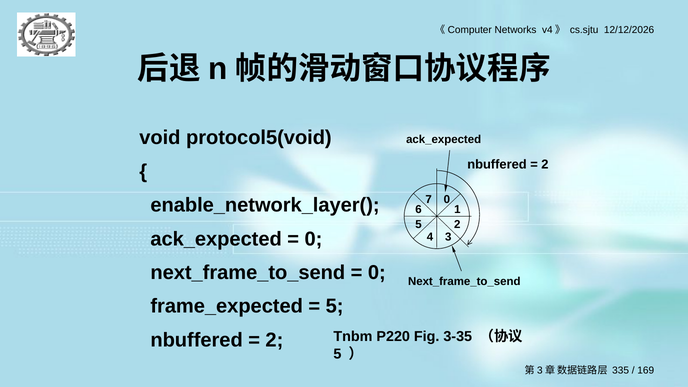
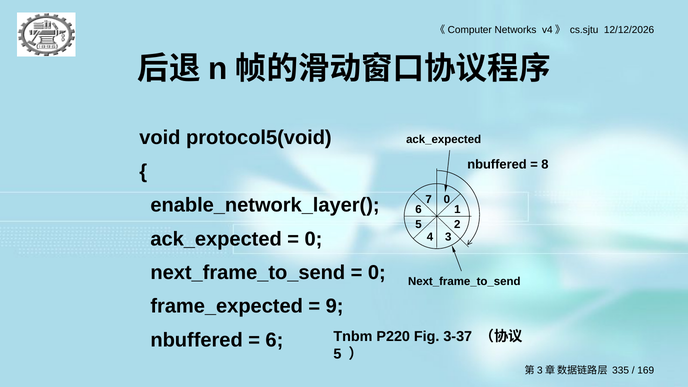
2 at (545, 164): 2 -> 8
5 at (335, 306): 5 -> 9
2 at (274, 340): 2 -> 6
3-35: 3-35 -> 3-37
